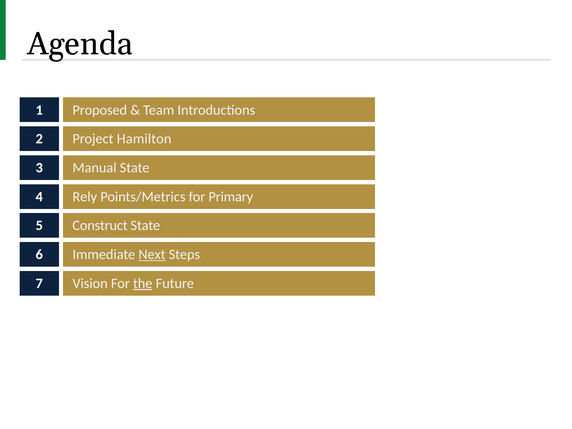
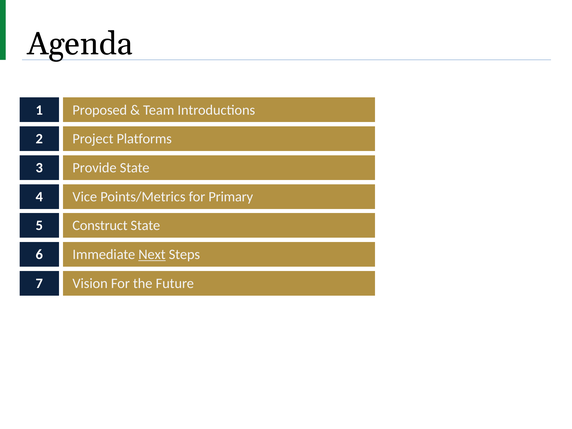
Hamilton: Hamilton -> Platforms
Manual: Manual -> Provide
Rely: Rely -> Vice
the underline: present -> none
